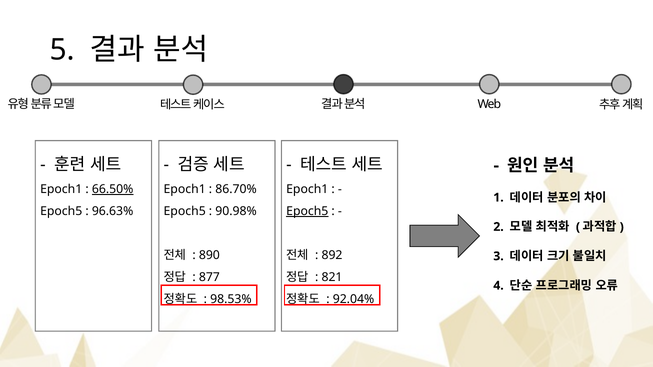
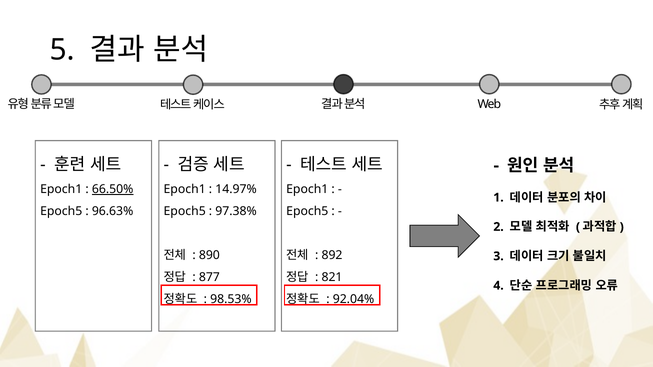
86.70%: 86.70% -> 14.97%
90.98%: 90.98% -> 97.38%
Epoch5 at (307, 211) underline: present -> none
